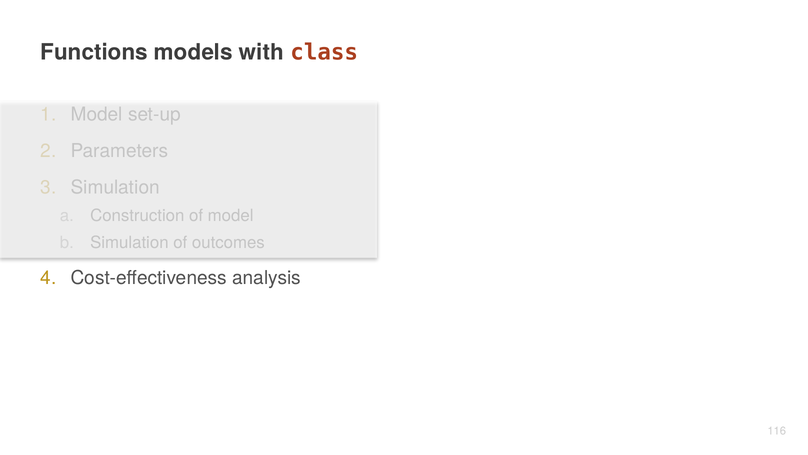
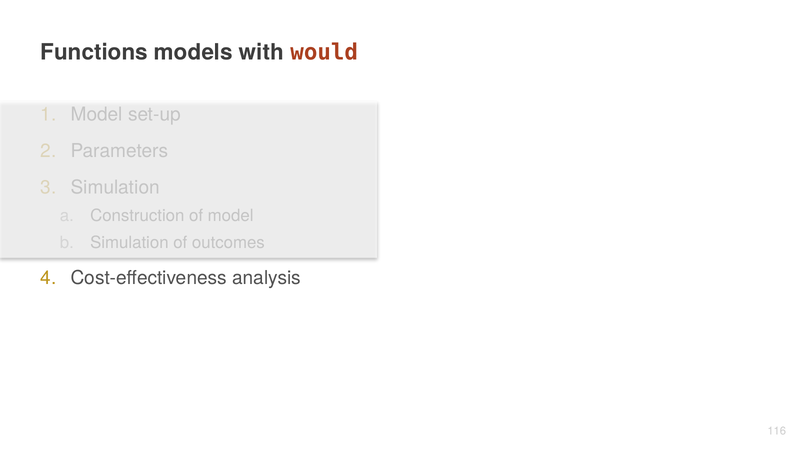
class: class -> would
